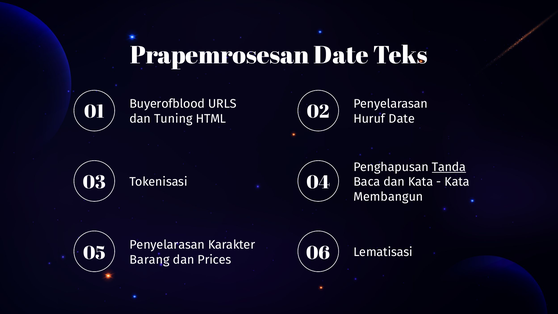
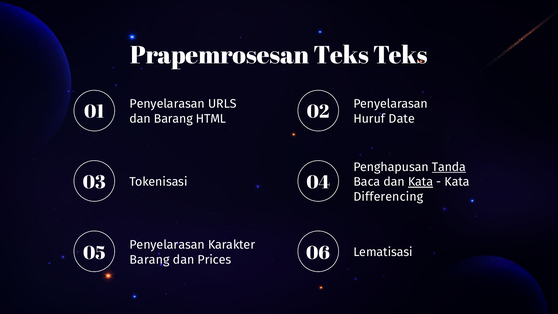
Prapemrosesan Date: Date -> Teks
Buyerofblood at (167, 104): Buyerofblood -> Penyelarasan
dan Tuning: Tuning -> Barang
Kata at (421, 182) underline: none -> present
Membangun: Membangun -> Differencing
